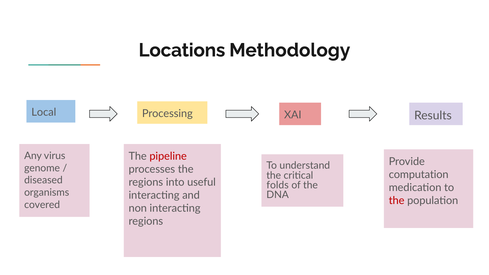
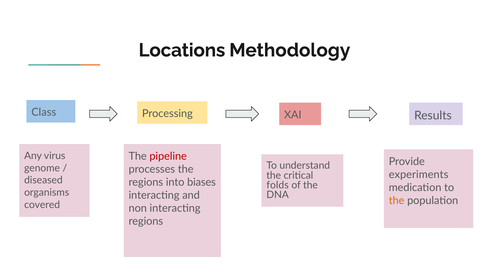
Local: Local -> Class
computation: computation -> experiments
useful: useful -> biases
the at (397, 201) colour: red -> orange
